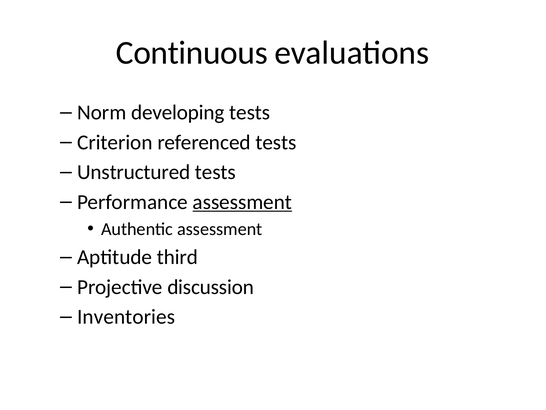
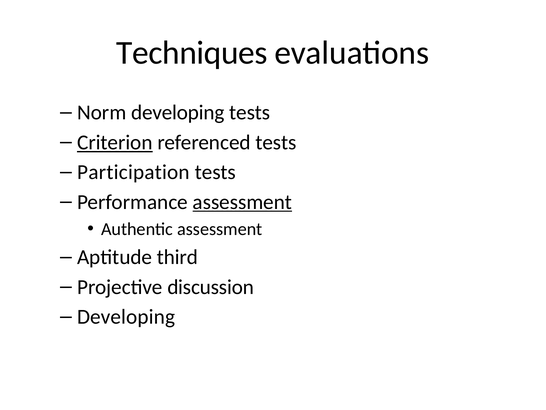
Continuous: Continuous -> Techniques
Criterion underline: none -> present
Unstructured: Unstructured -> Participation
Inventories at (126, 316): Inventories -> Developing
